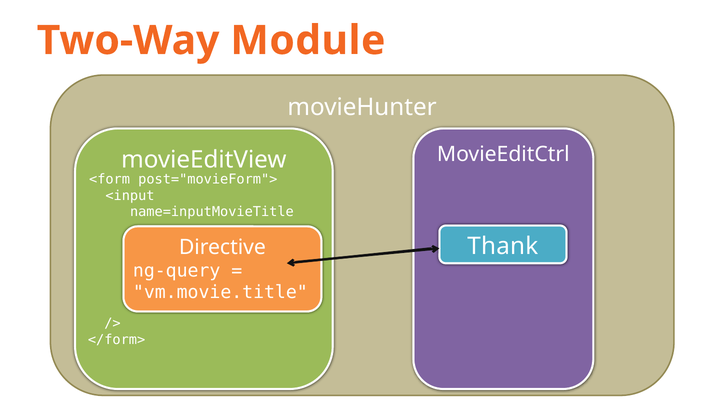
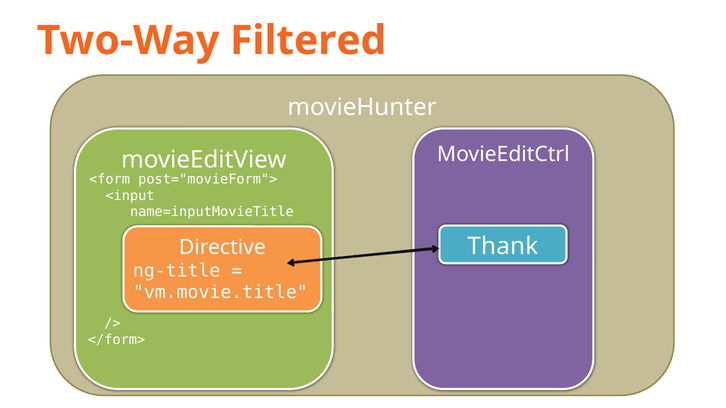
Module: Module -> Filtered
ng-query: ng-query -> ng-title
